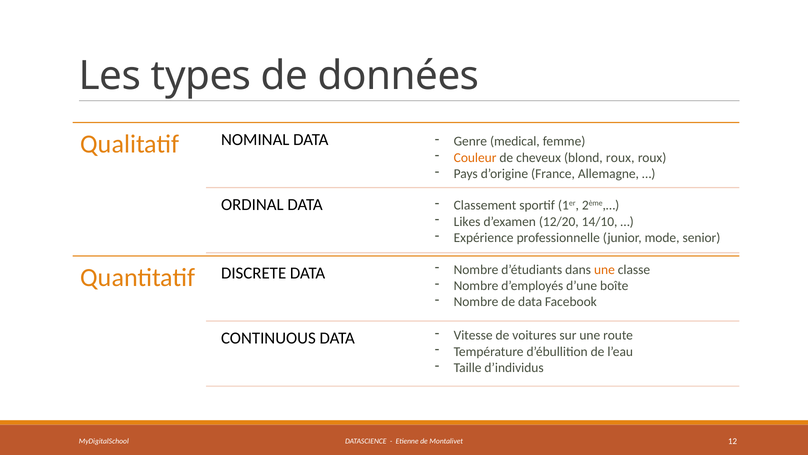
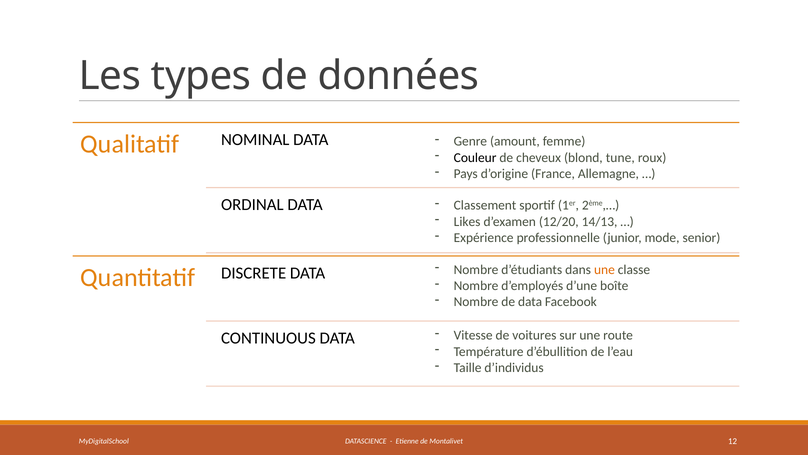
medical: medical -> amount
Couleur colour: orange -> black
blond roux: roux -> tune
14/10: 14/10 -> 14/13
